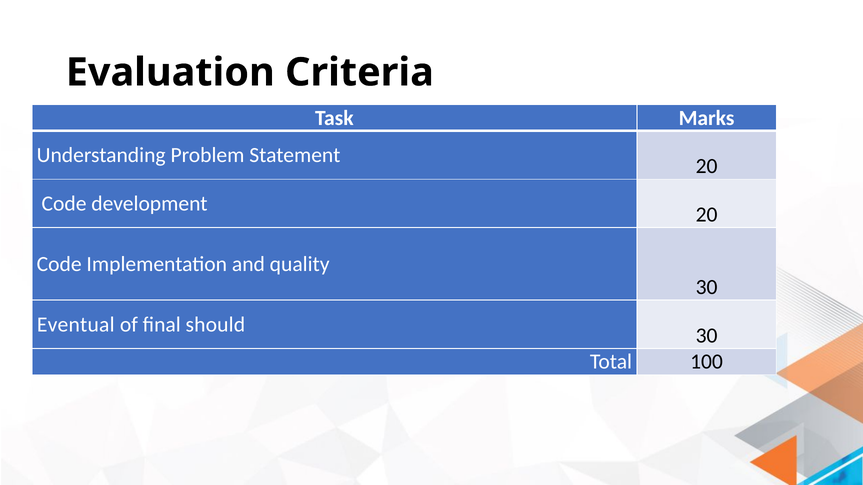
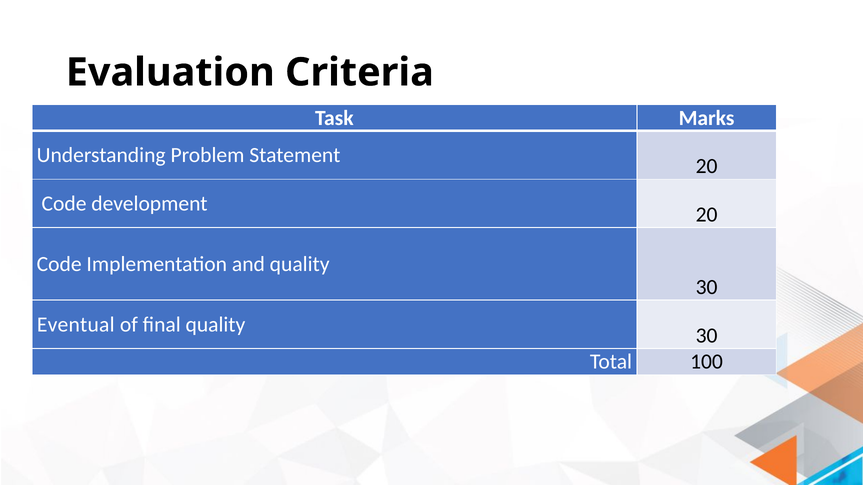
final should: should -> quality
